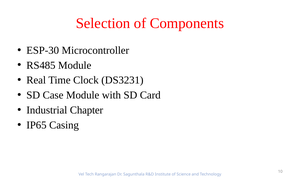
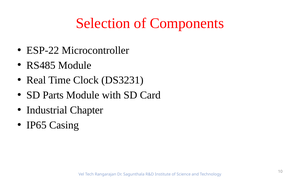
ESP-30: ESP-30 -> ESP-22
Case: Case -> Parts
